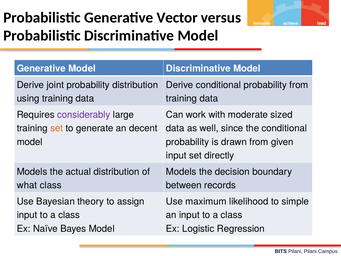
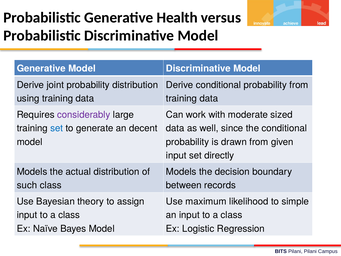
Vector: Vector -> Health
set at (57, 128) colour: orange -> blue
what: what -> such
